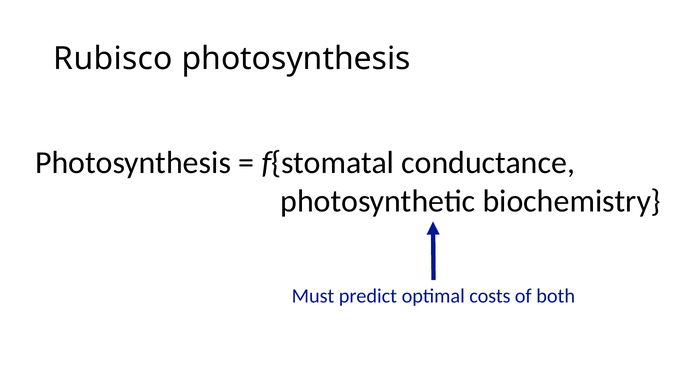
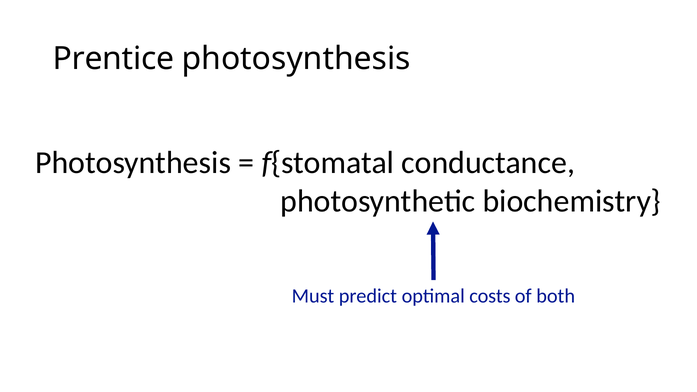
Rubisco: Rubisco -> Prentice
